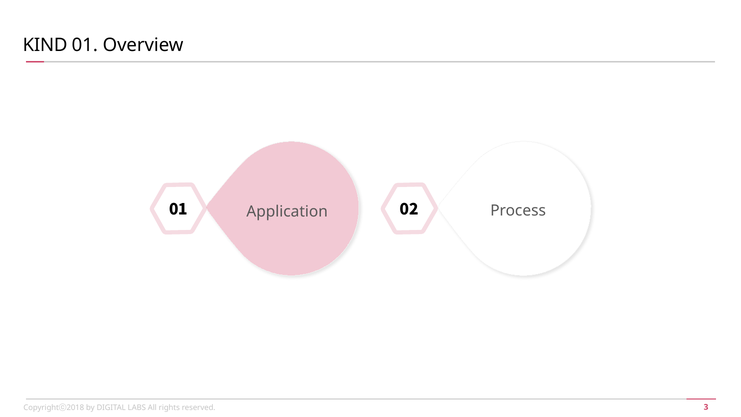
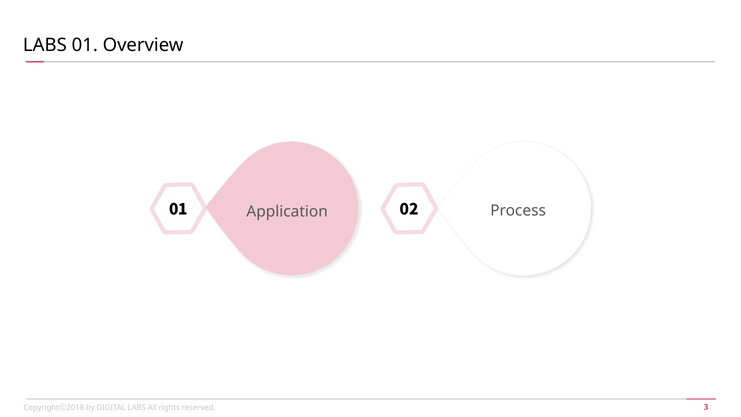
KIND at (45, 45): KIND -> LABS
